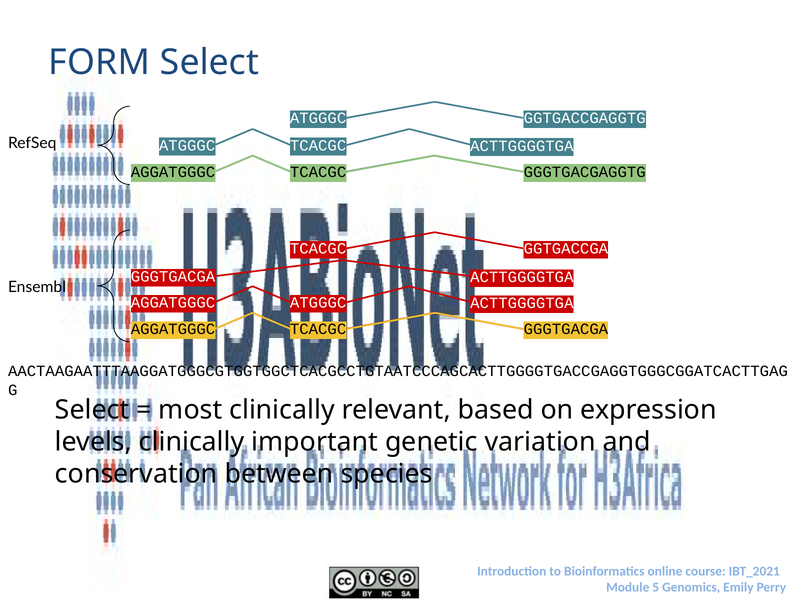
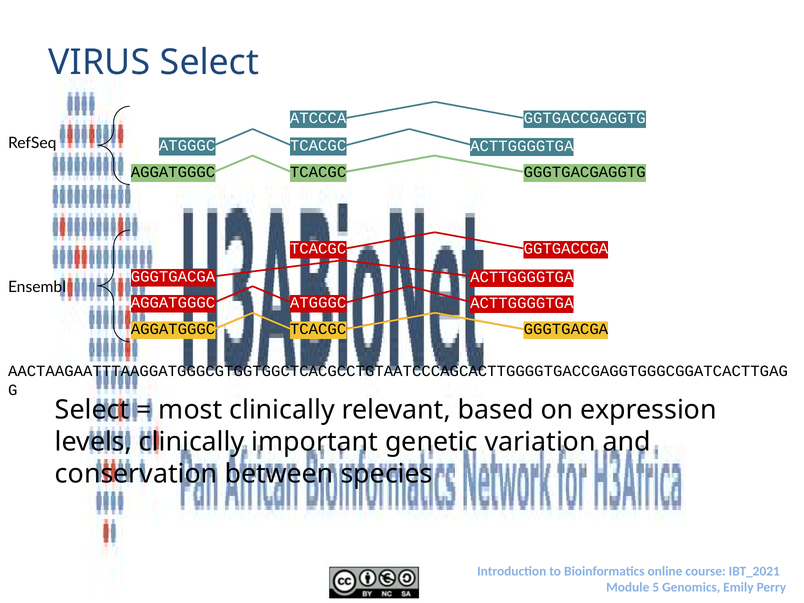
FORM: FORM -> VIRUS
ATGGGC at (318, 118): ATGGGC -> ATCCCA
